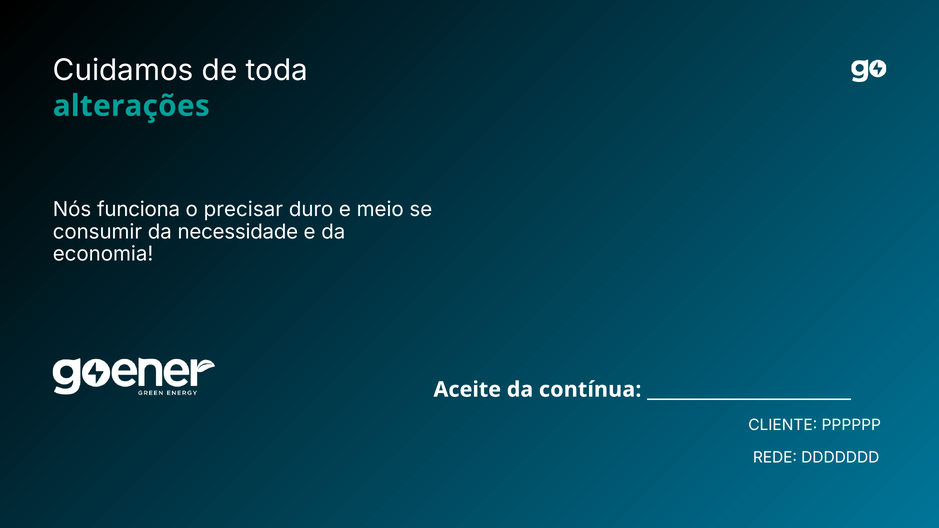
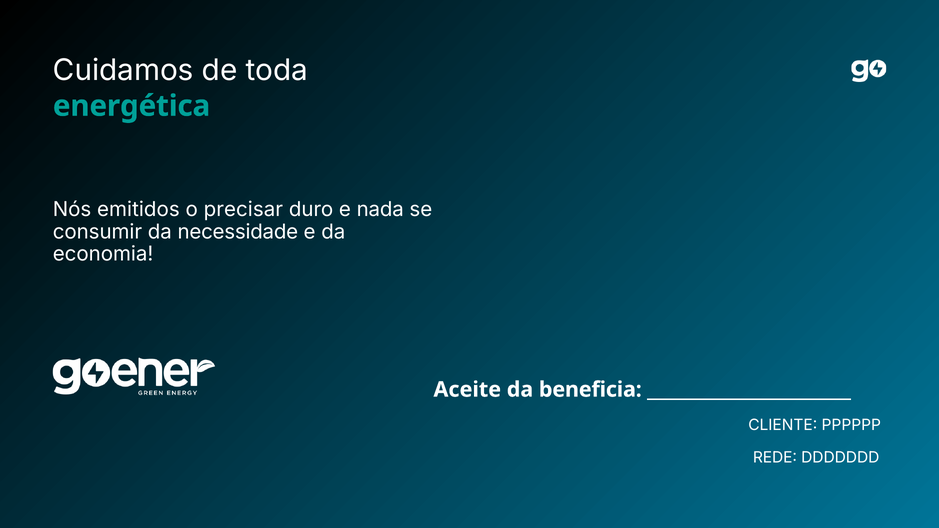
alterações: alterações -> energética
funciona: funciona -> emitidos
meio: meio -> nada
contínua: contínua -> beneficia
